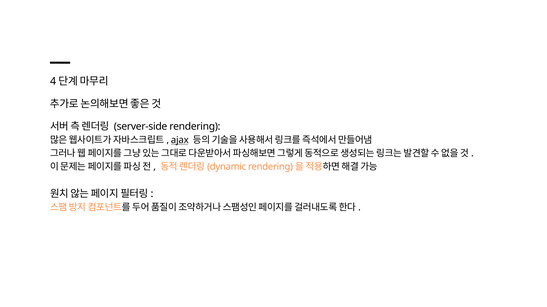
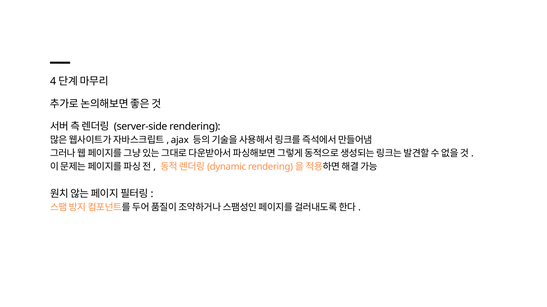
ajax underline: present -> none
